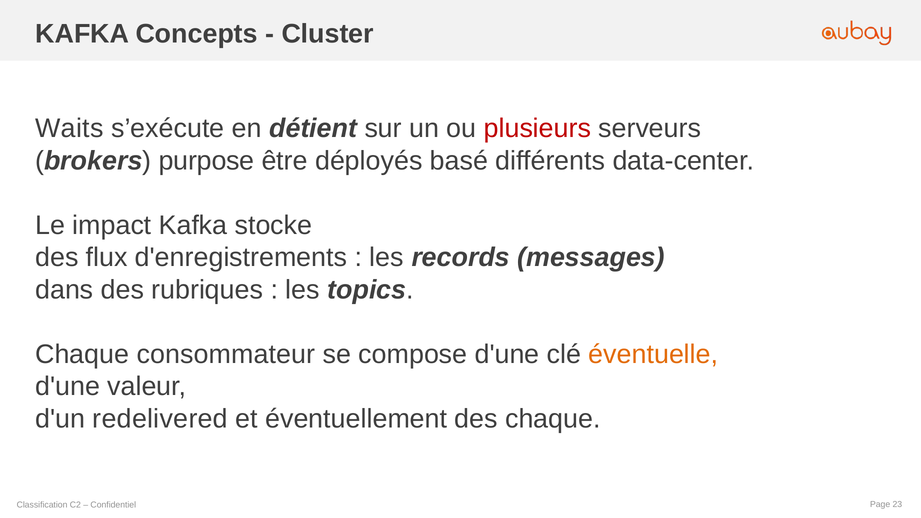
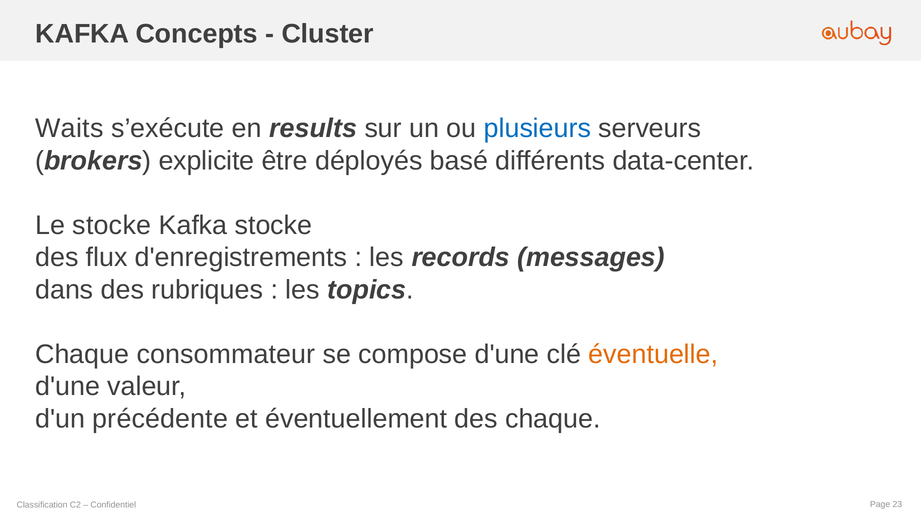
détient: détient -> results
plusieurs colour: red -> blue
purpose: purpose -> explicite
Le impact: impact -> stocke
redelivered: redelivered -> précédente
